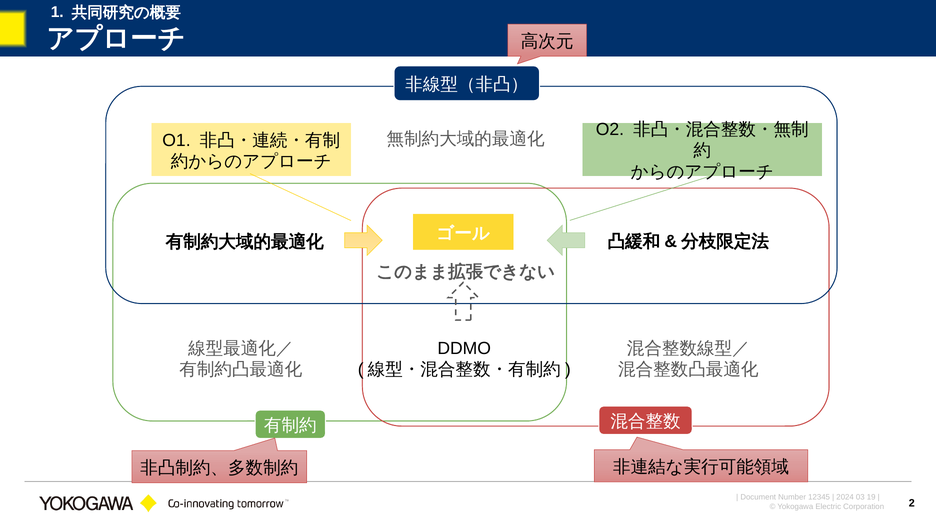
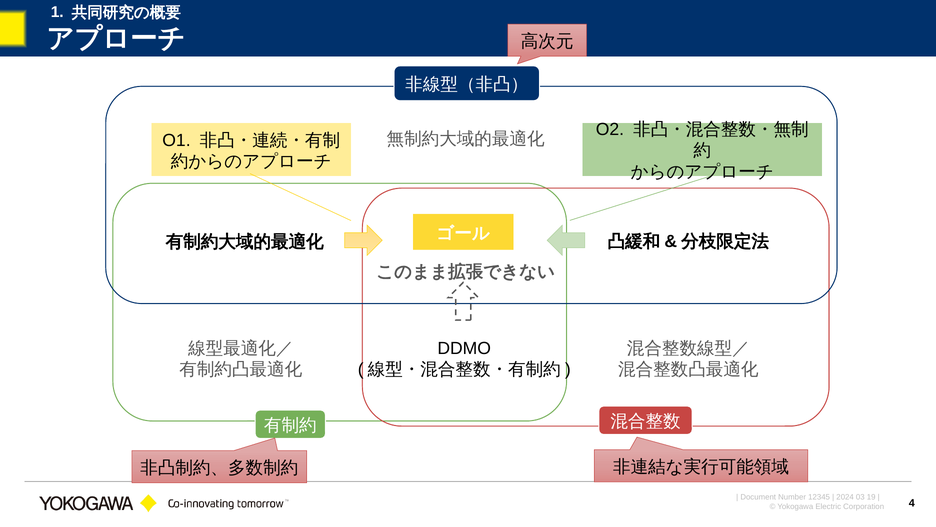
2: 2 -> 4
